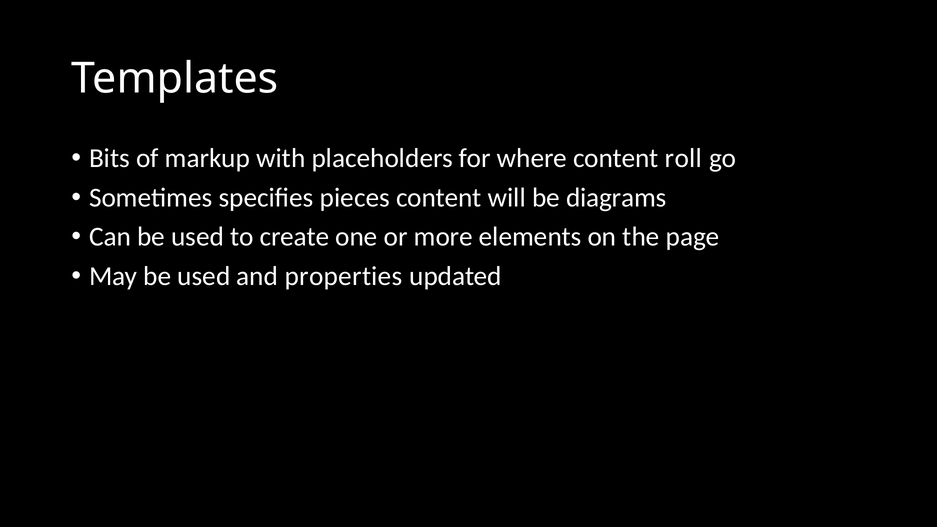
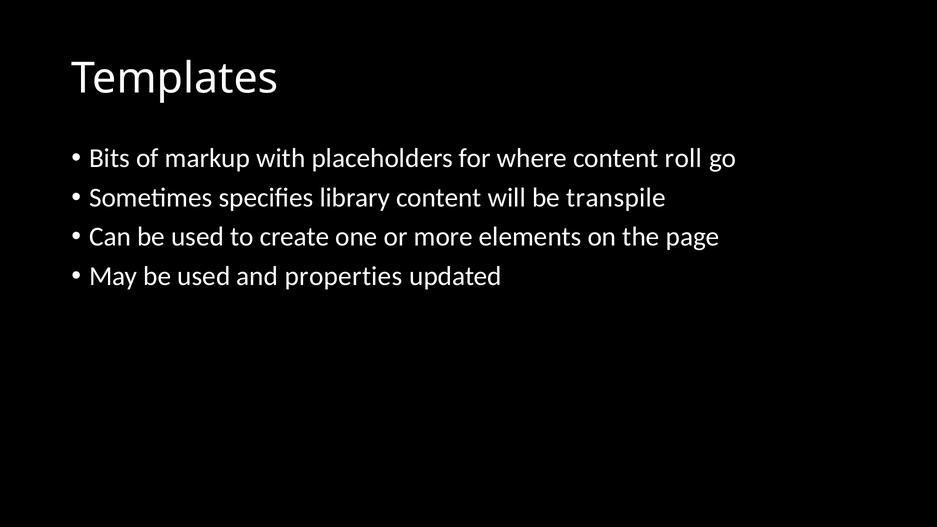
pieces: pieces -> library
diagrams: diagrams -> transpile
